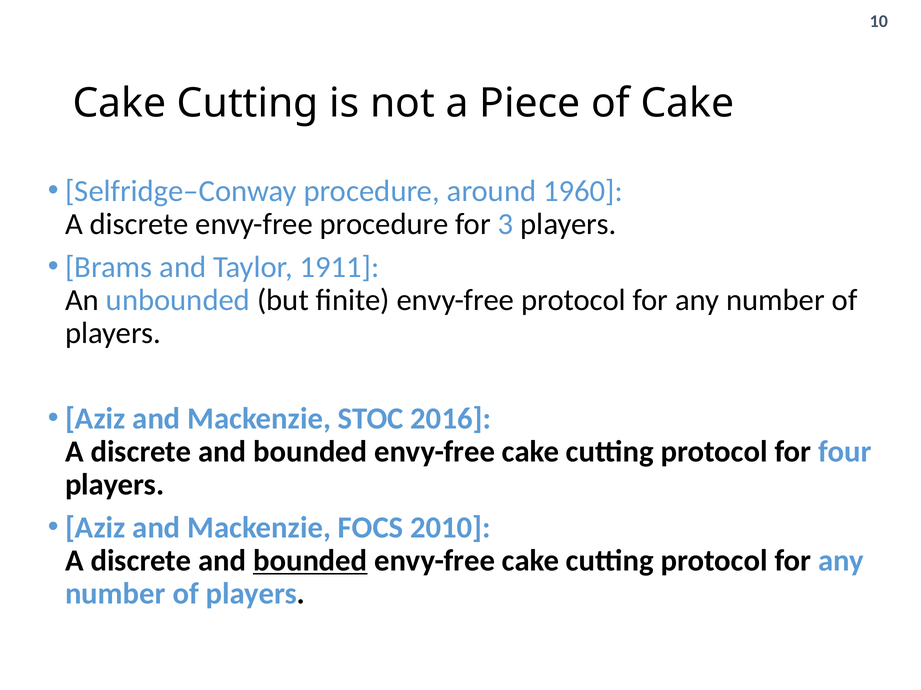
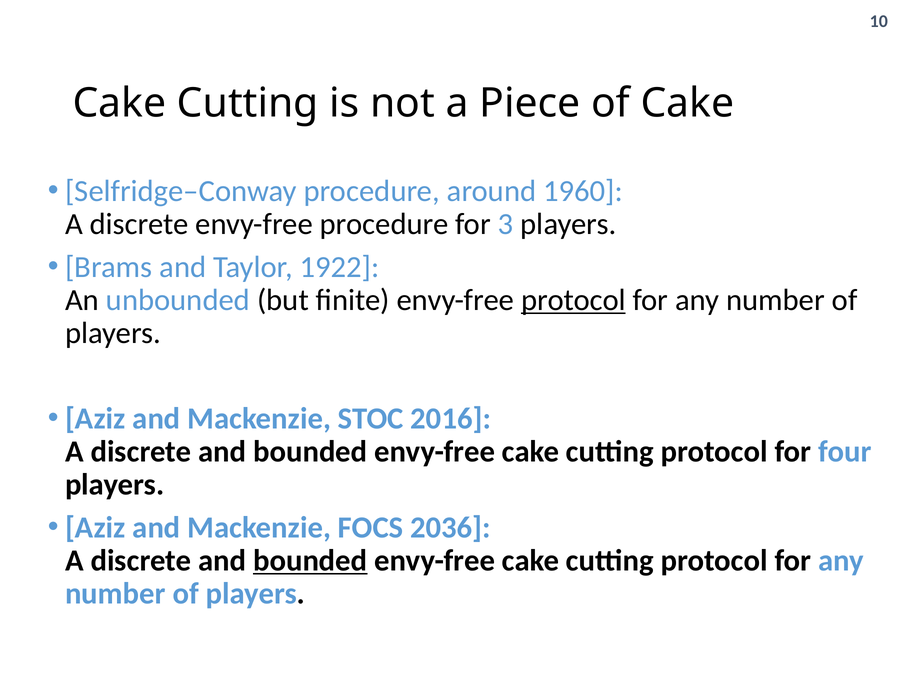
1911: 1911 -> 1922
protocol at (573, 300) underline: none -> present
2010: 2010 -> 2036
